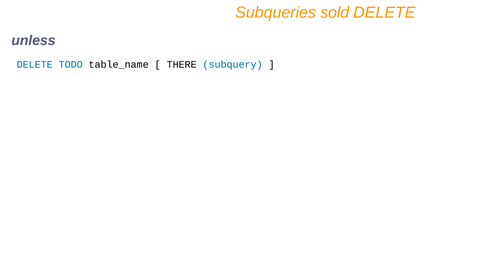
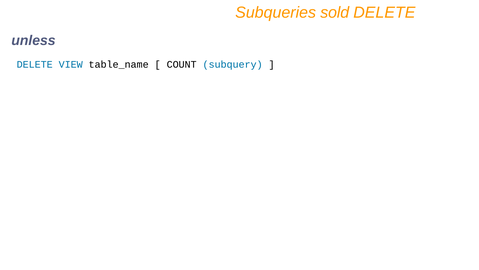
TODO: TODO -> VIEW
THERE: THERE -> COUNT
